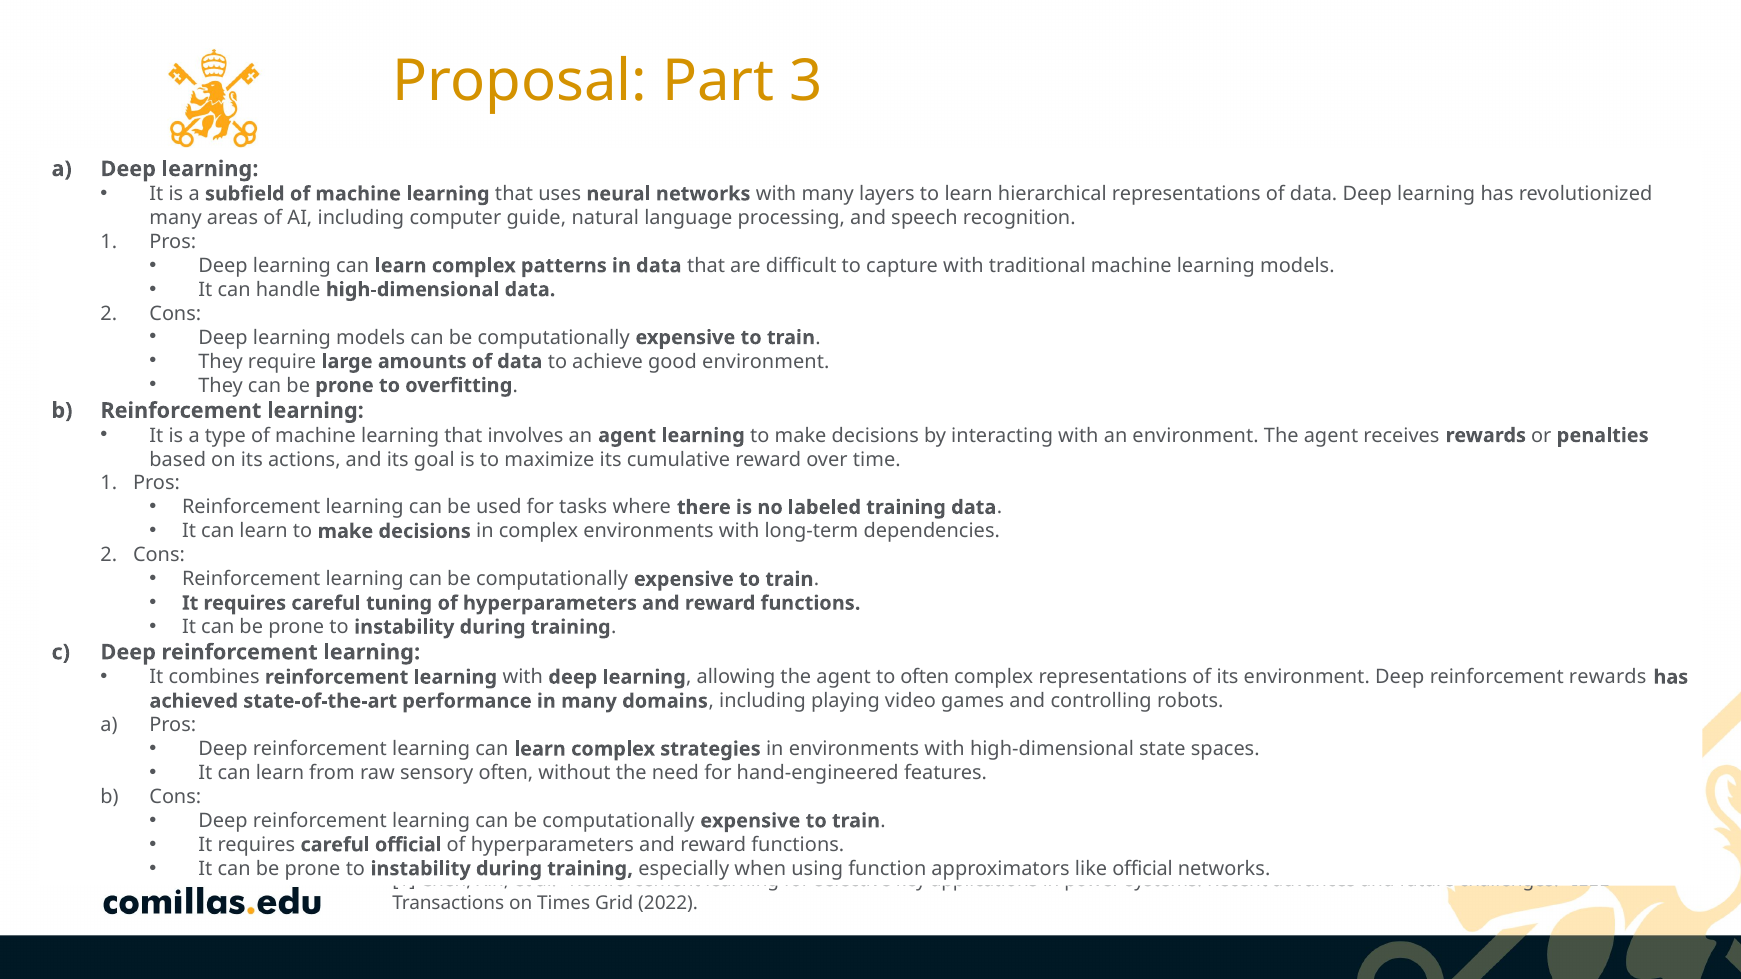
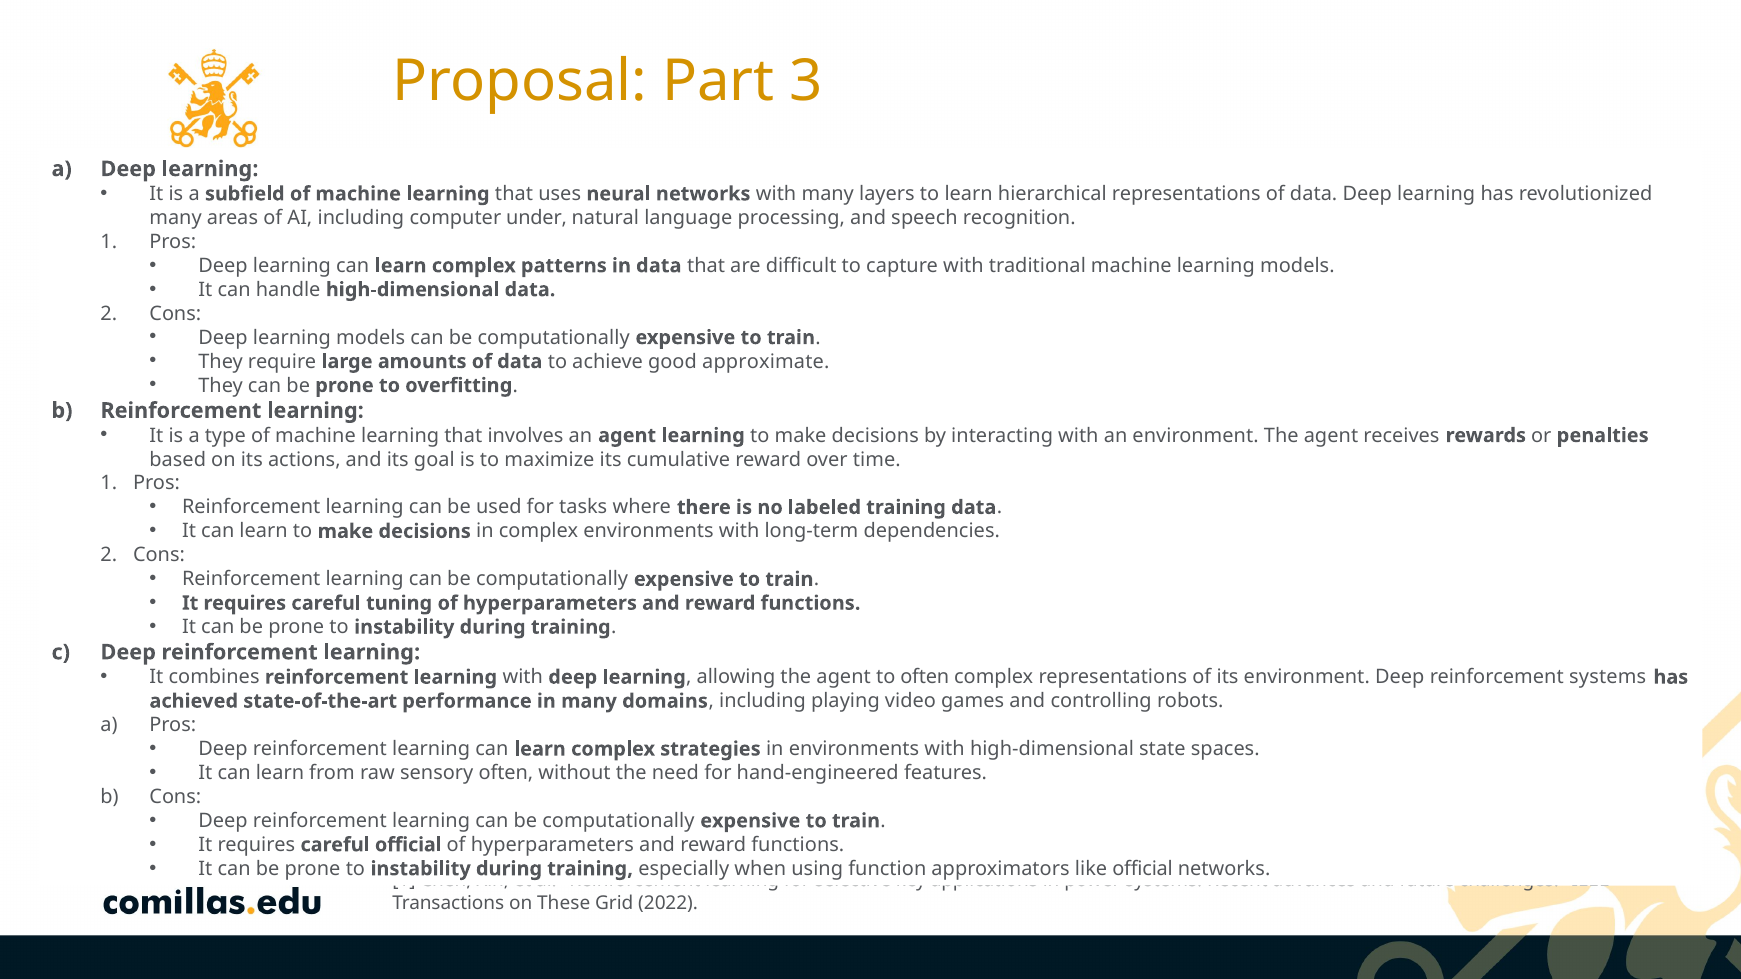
guide: guide -> under
good environment: environment -> approximate
reinforcement rewards: rewards -> systems
Times: Times -> These
